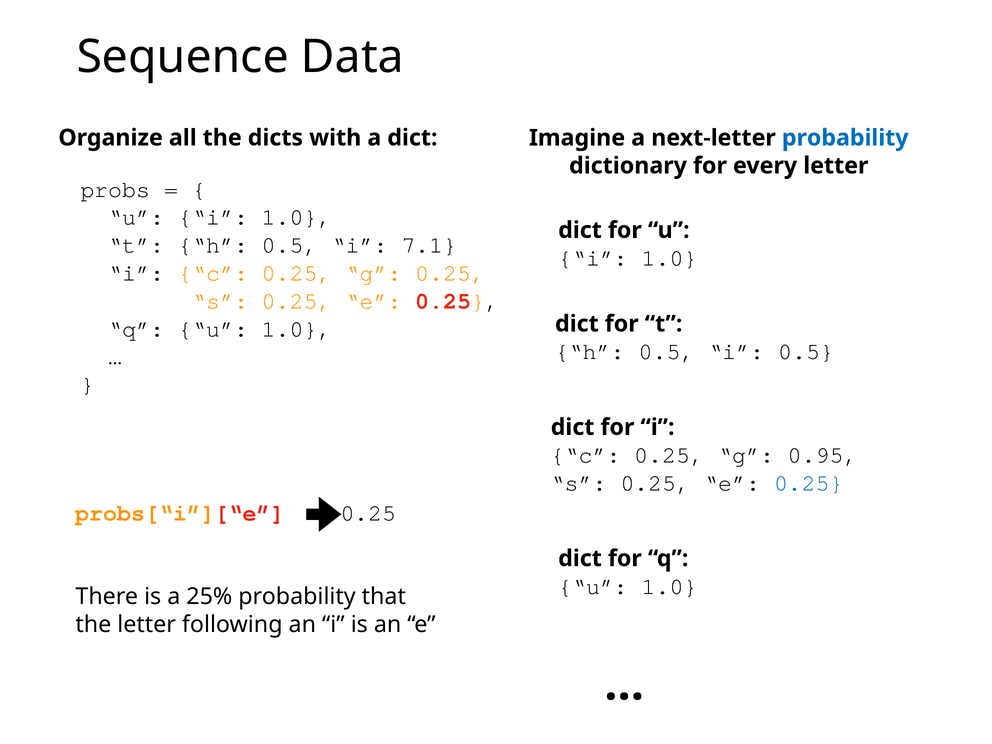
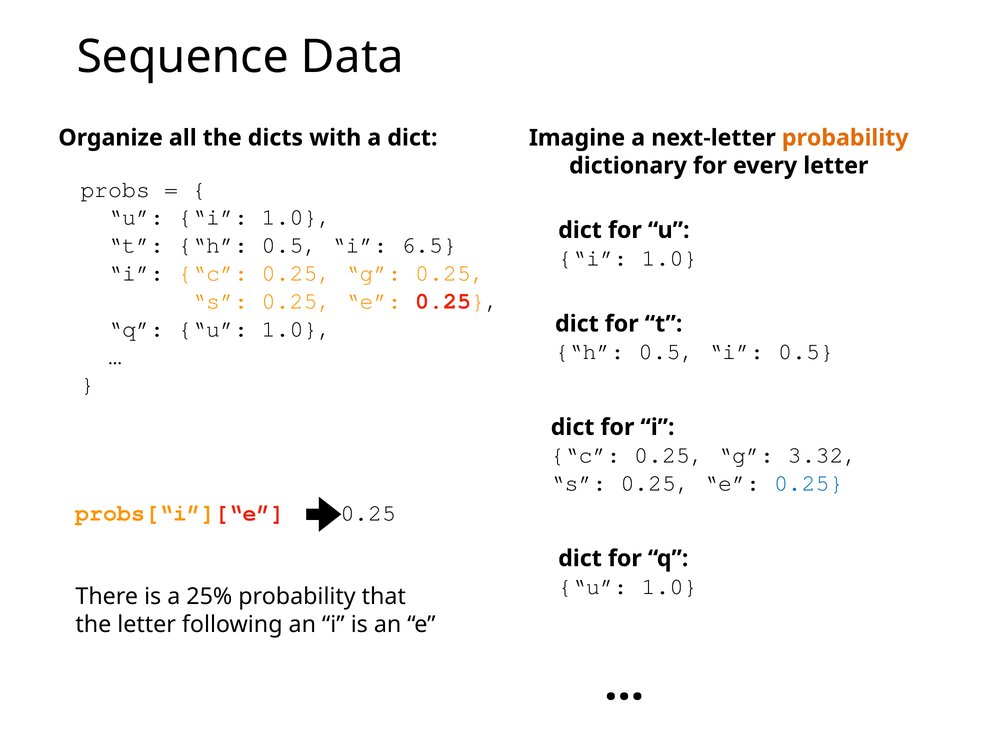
probability at (845, 138) colour: blue -> orange
7.1: 7.1 -> 6.5
0.95: 0.95 -> 3.32
